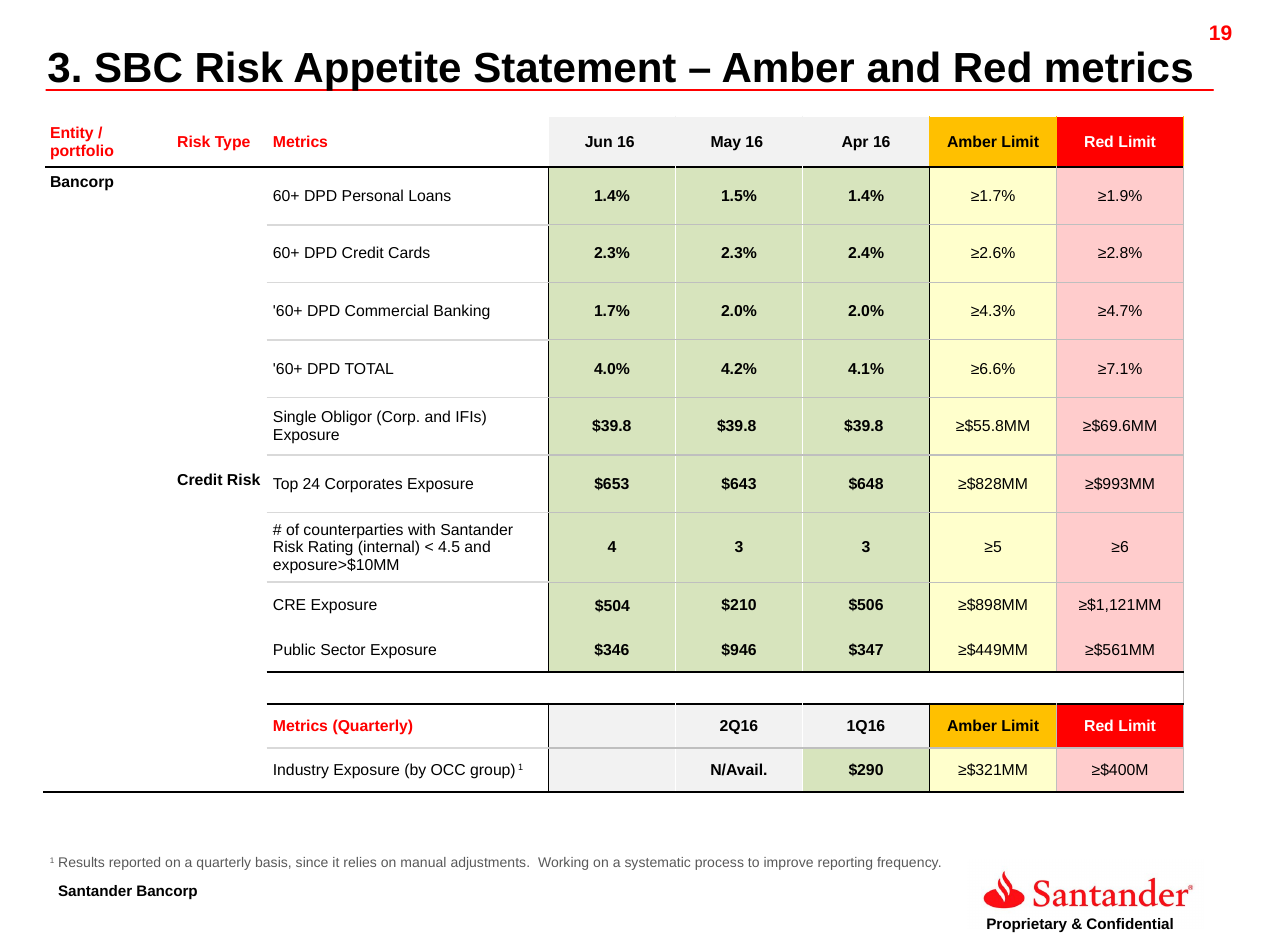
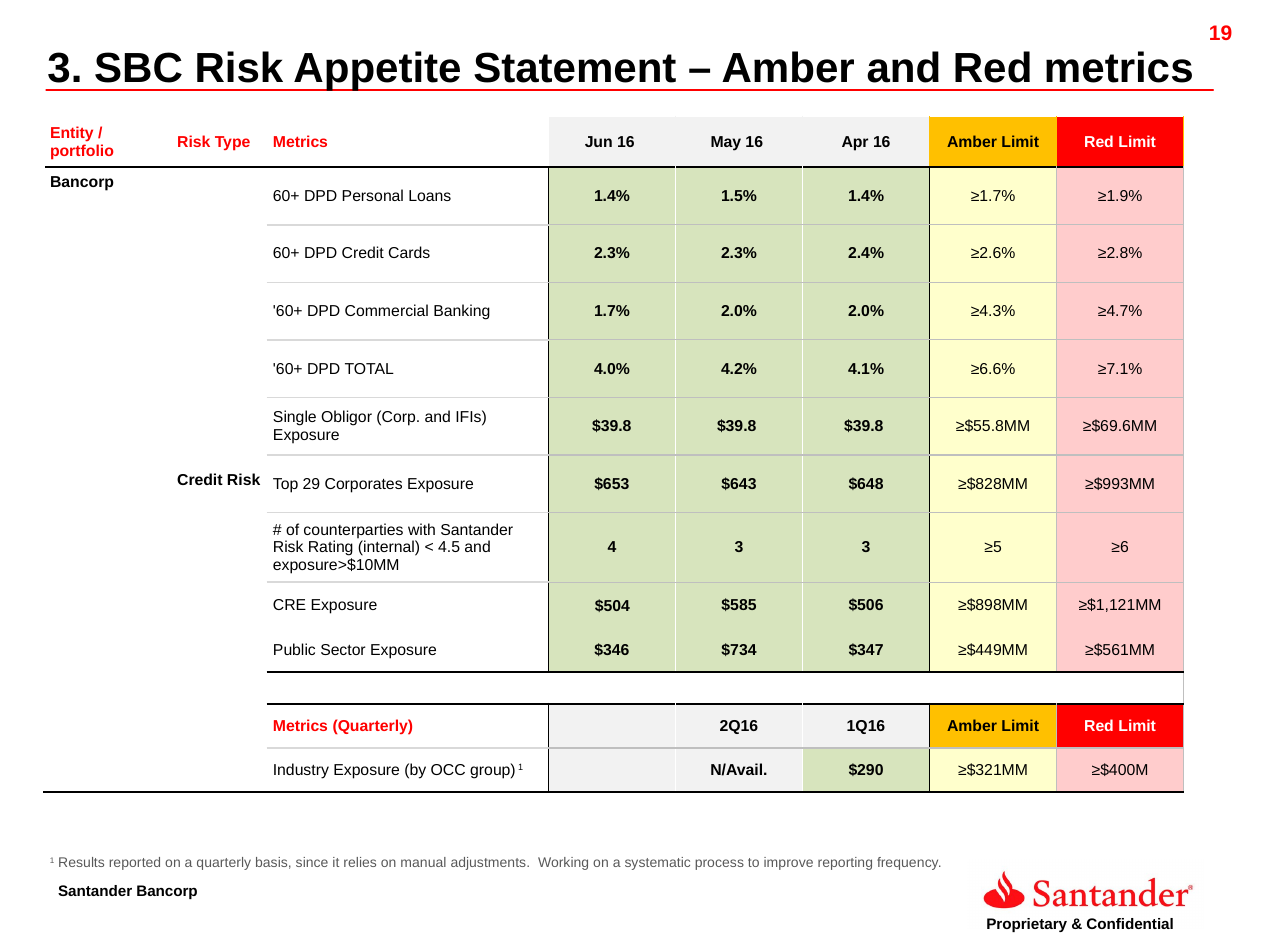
24: 24 -> 29
$210: $210 -> $585
$946: $946 -> $734
